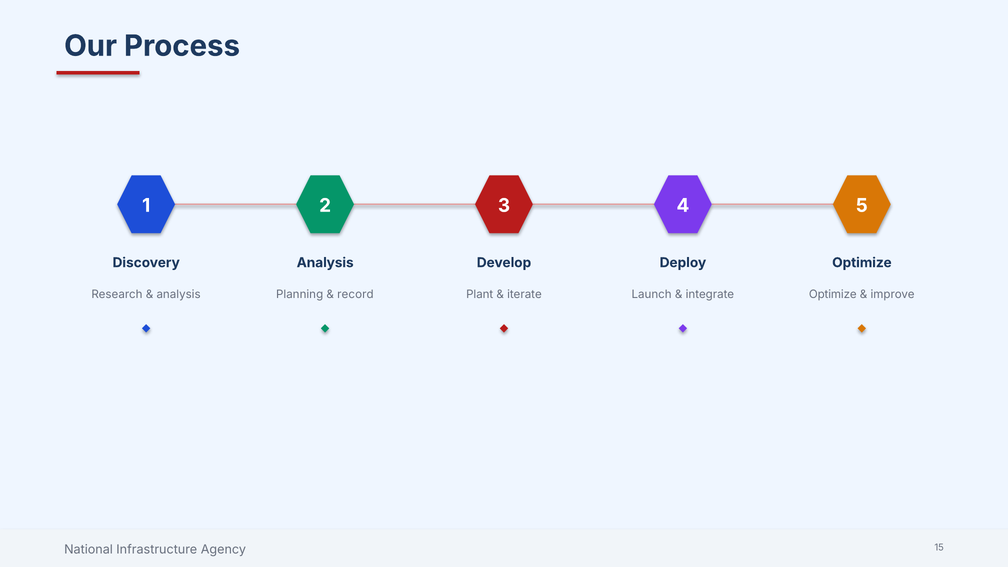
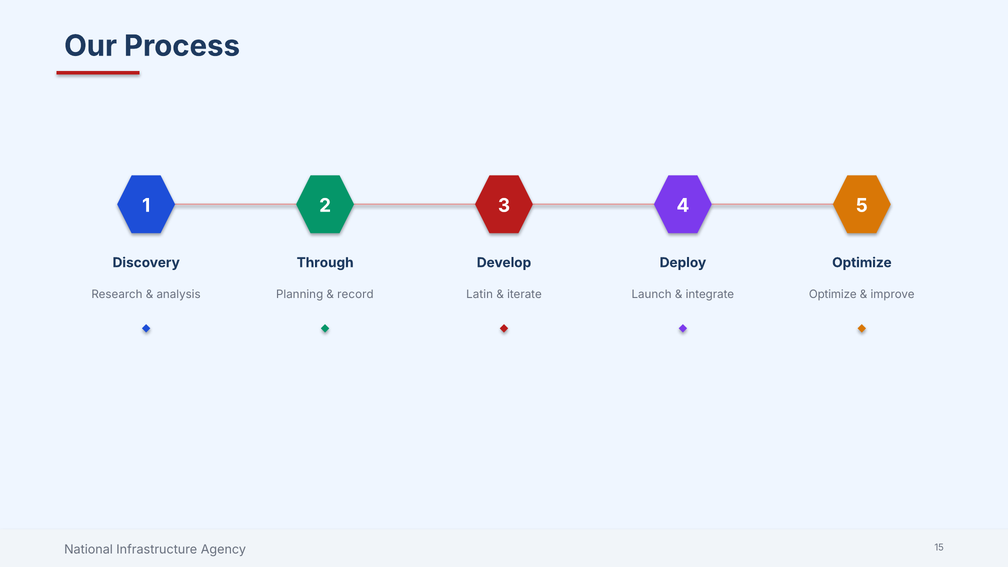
Analysis at (325, 263): Analysis -> Through
Plant: Plant -> Latin
